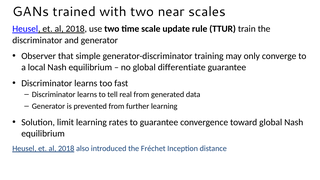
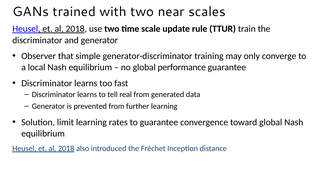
differentiate: differentiate -> performance
